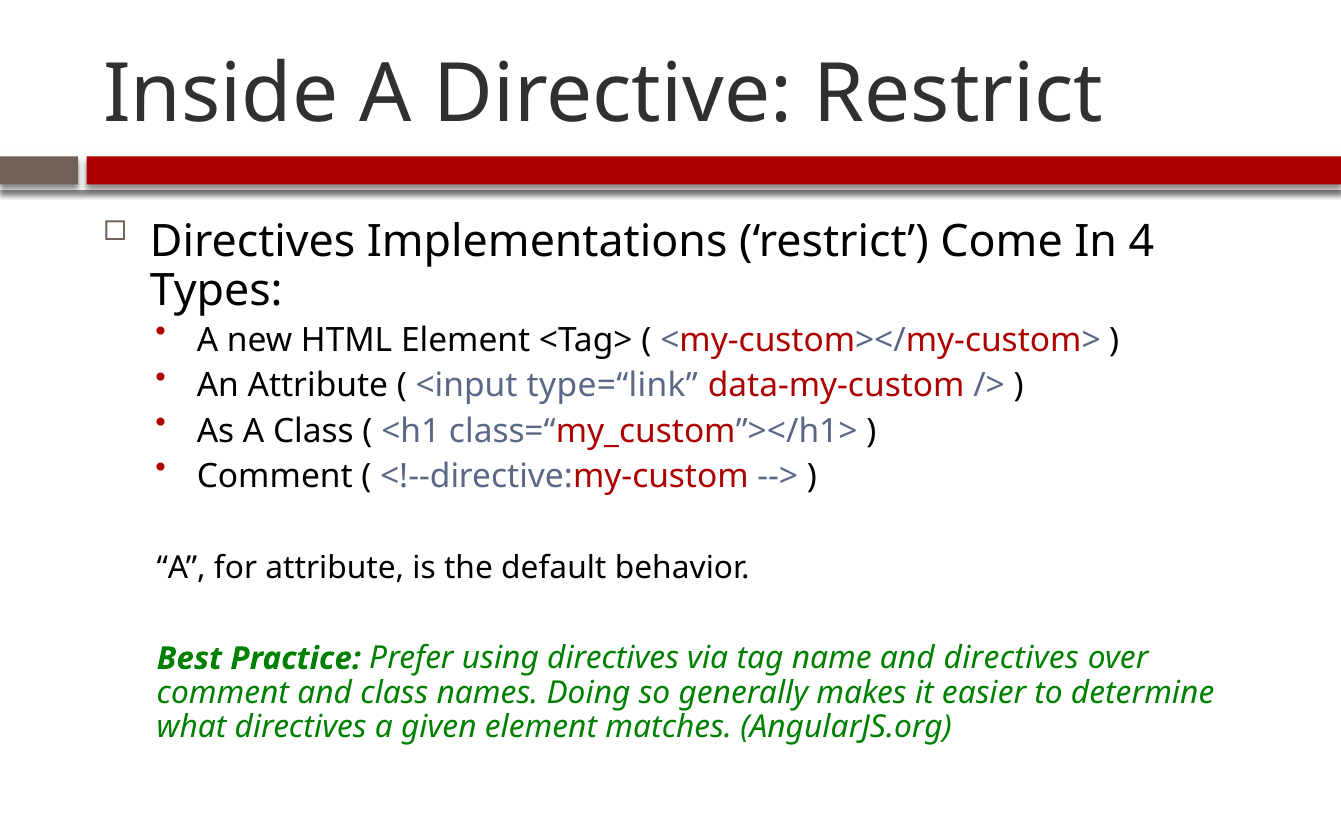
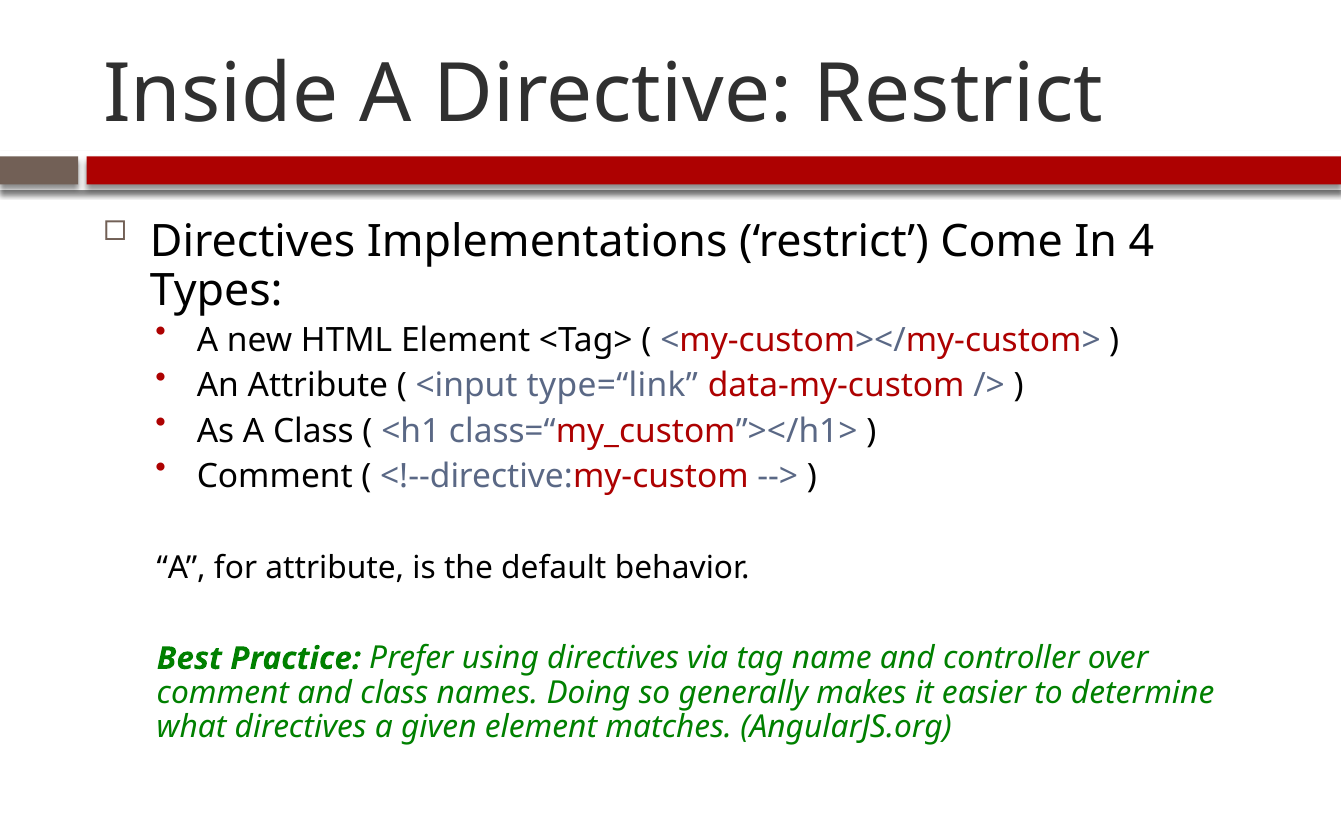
and directives: directives -> controller
